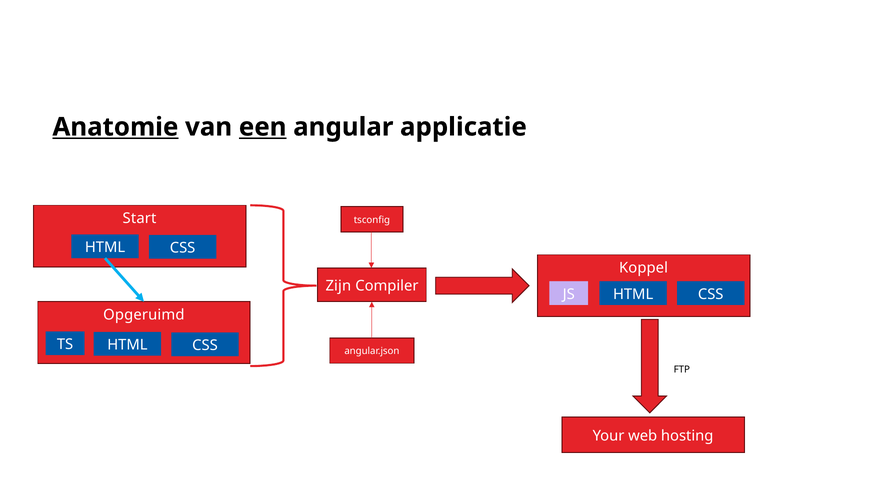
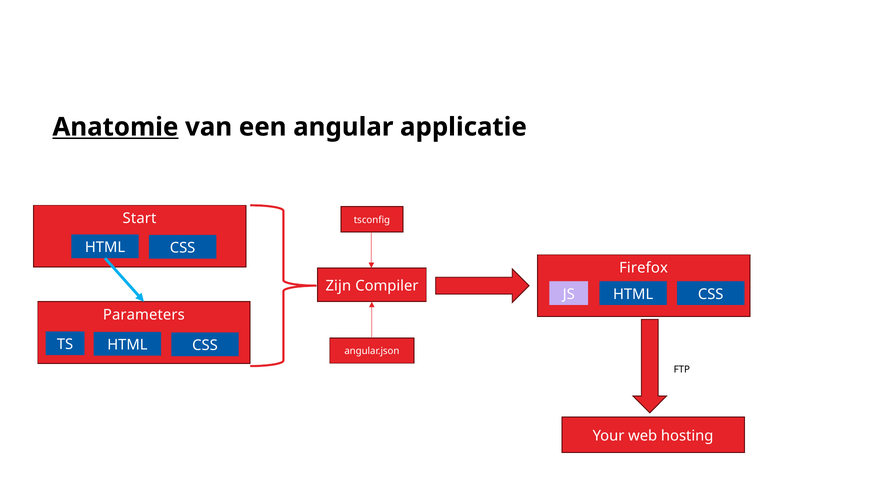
een underline: present -> none
Koppel: Koppel -> Firefox
Opgeruimd: Opgeruimd -> Parameters
